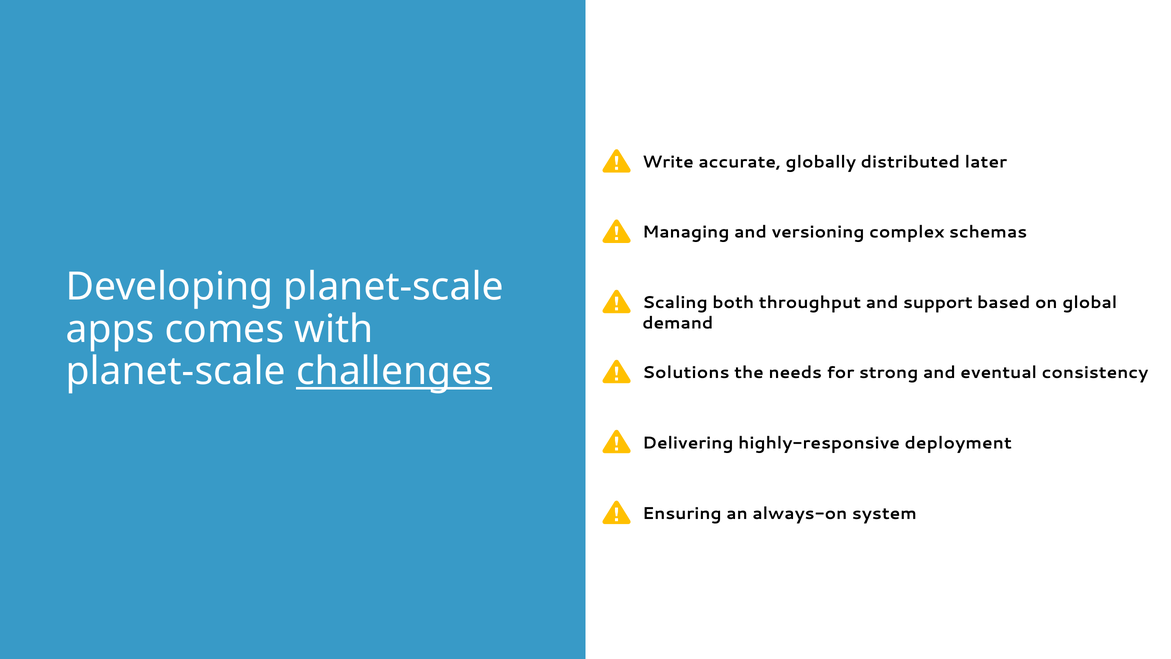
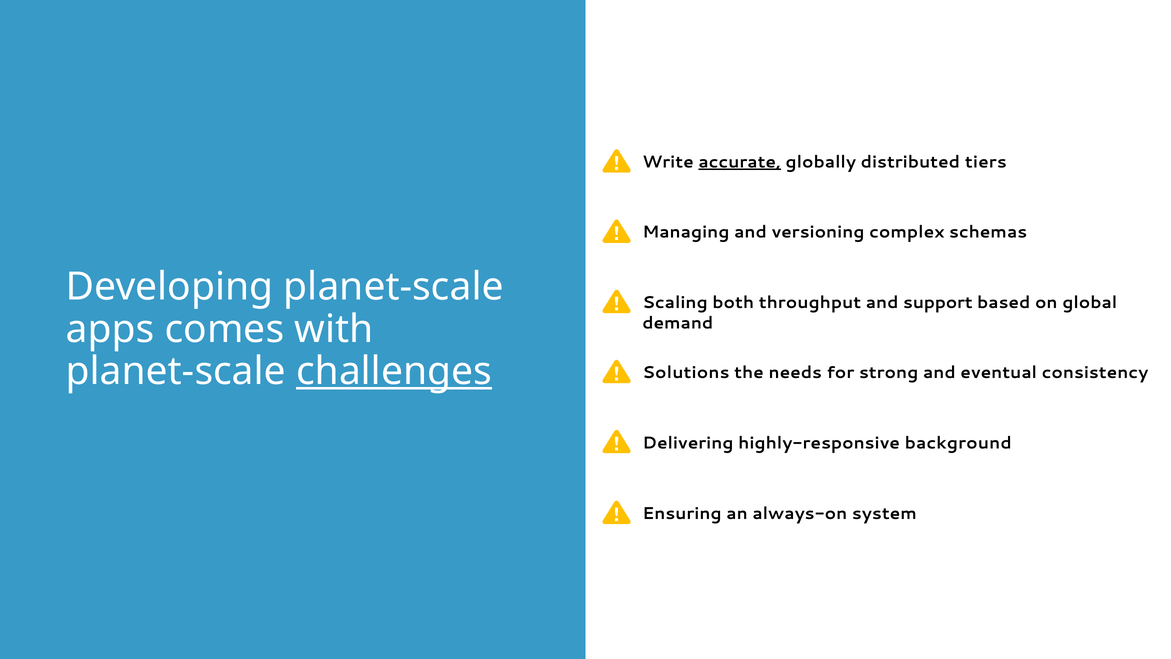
accurate underline: none -> present
later: later -> tiers
deployment: deployment -> background
